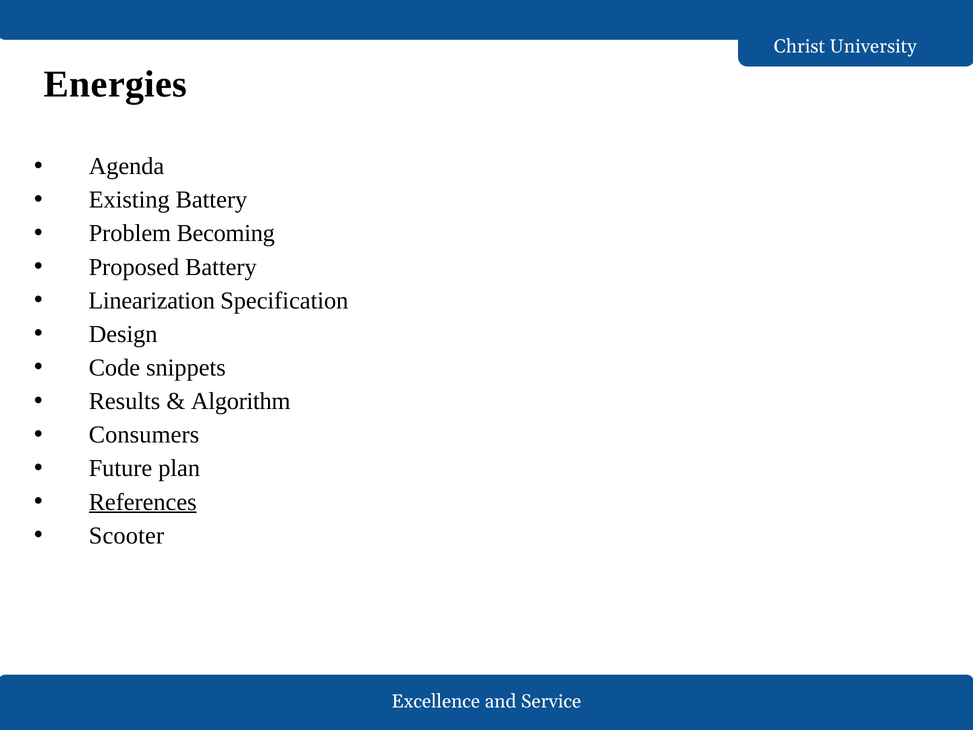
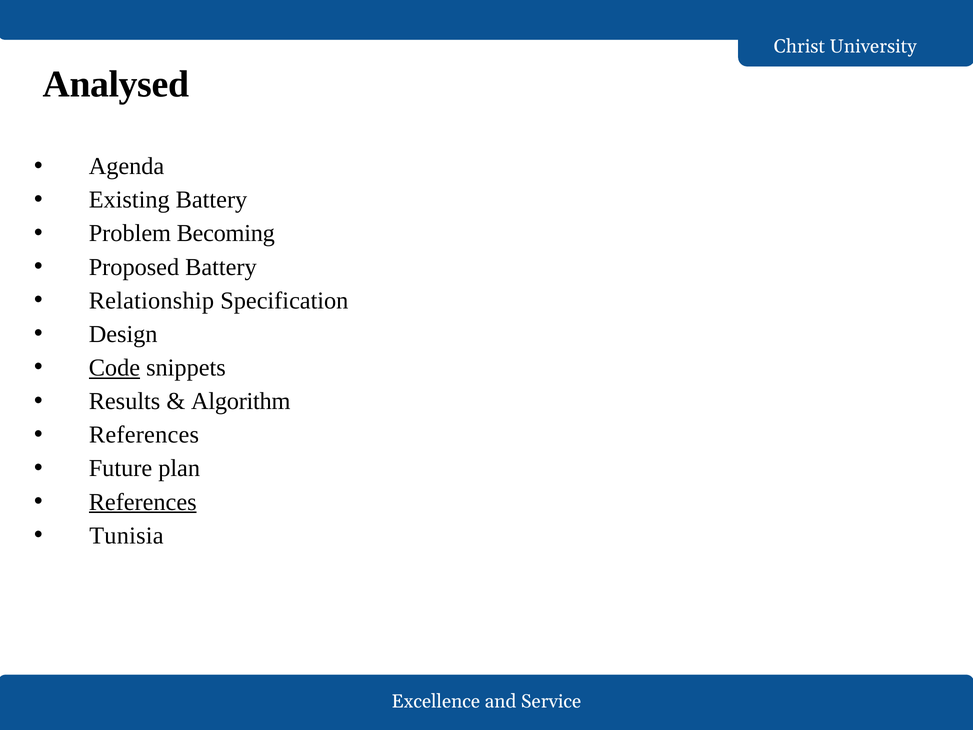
Energies: Energies -> Analysed
Linearization: Linearization -> Relationship
Code underline: none -> present
Consumers at (144, 435): Consumers -> References
Scooter: Scooter -> Tunisia
